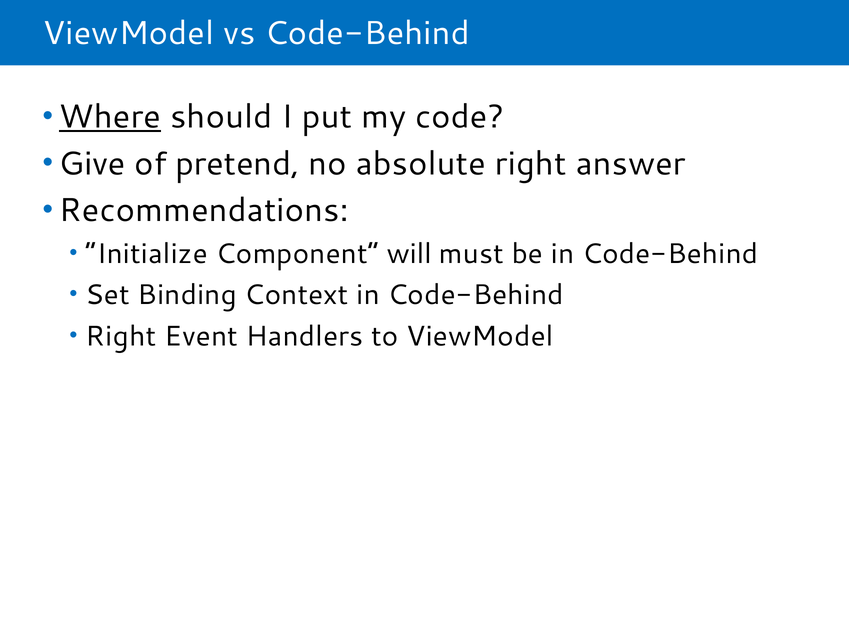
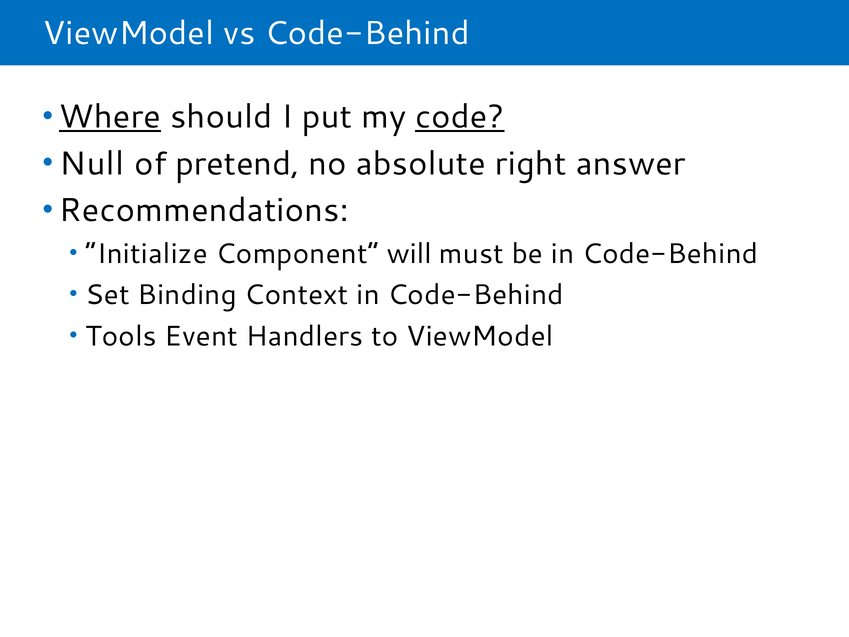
code underline: none -> present
Give: Give -> Null
Right at (121, 336): Right -> Tools
